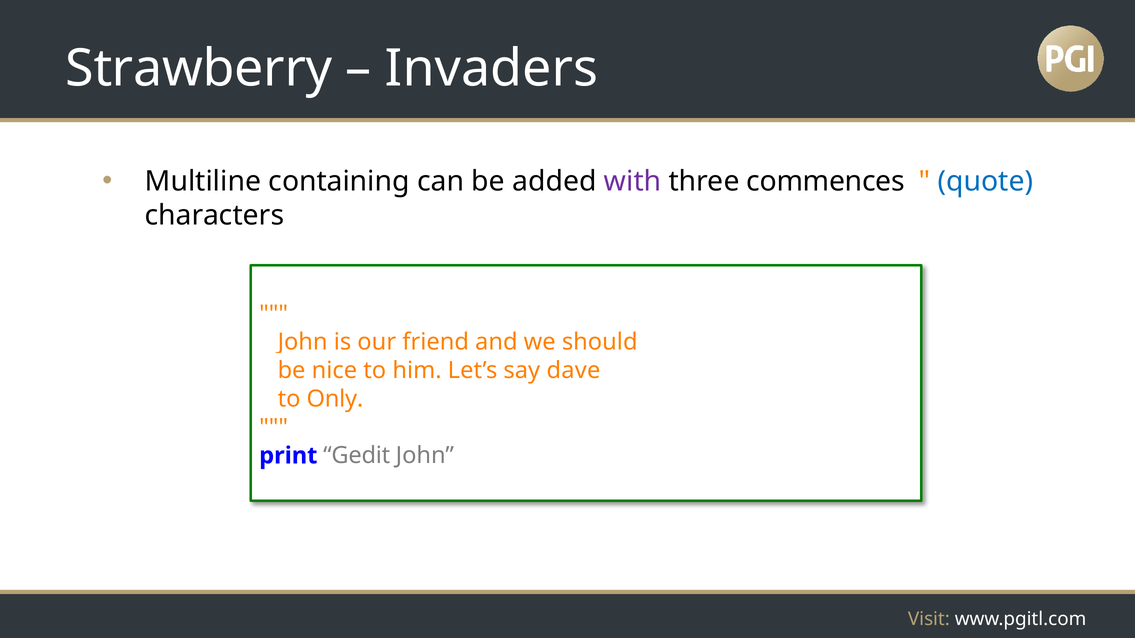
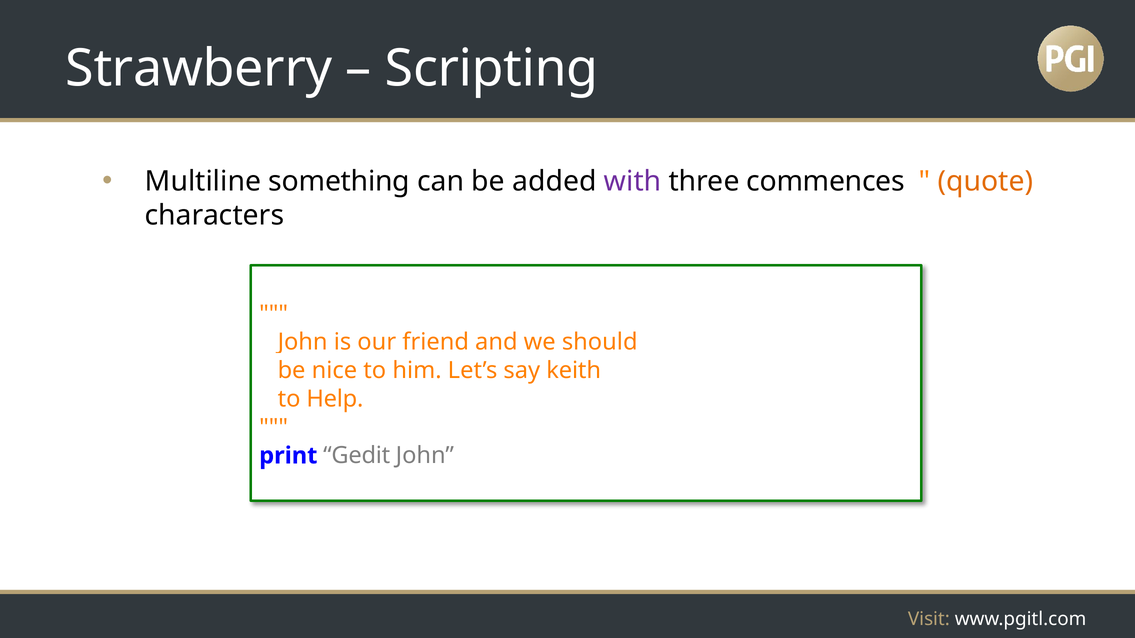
Invaders: Invaders -> Scripting
containing: containing -> something
quote colour: blue -> orange
dave: dave -> keith
Only: Only -> Help
